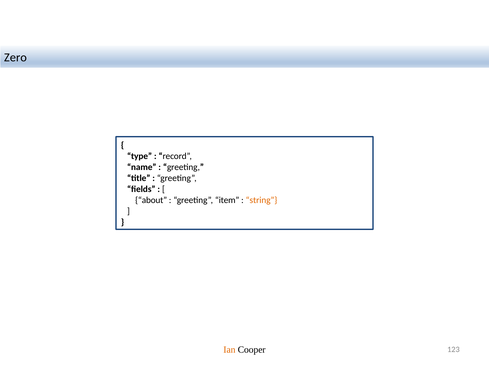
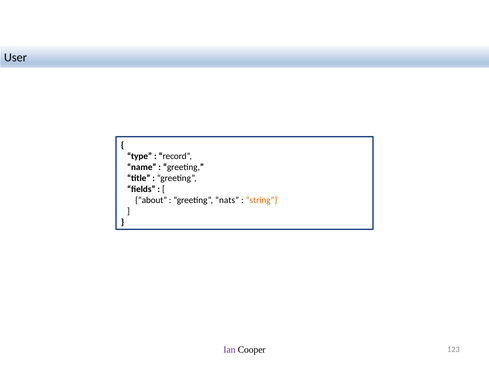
Zero: Zero -> User
item: item -> nats
Ian colour: orange -> purple
